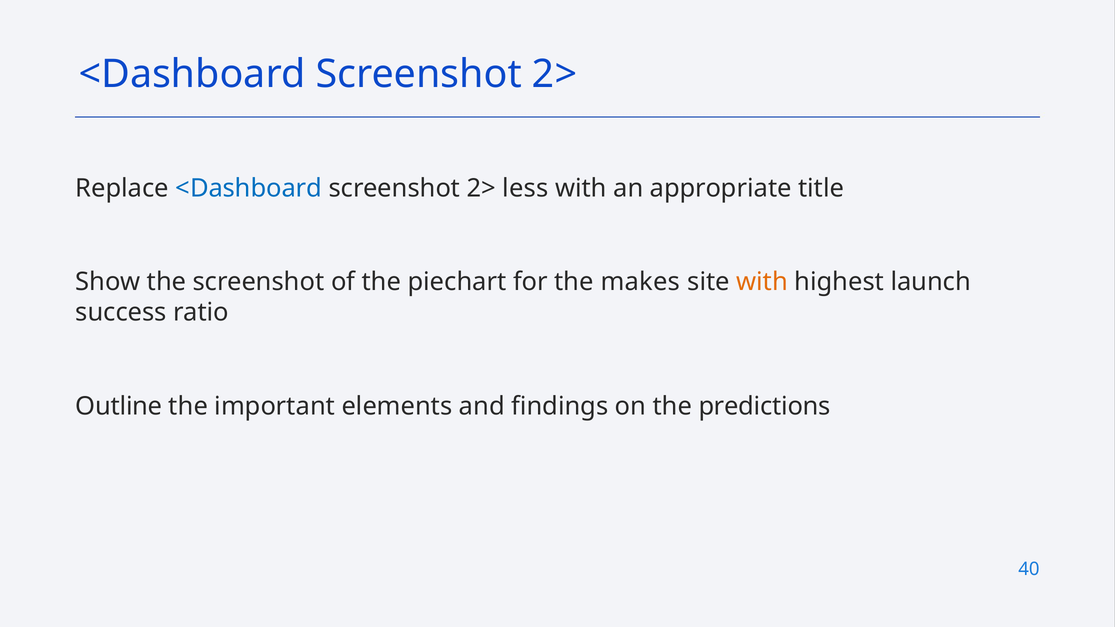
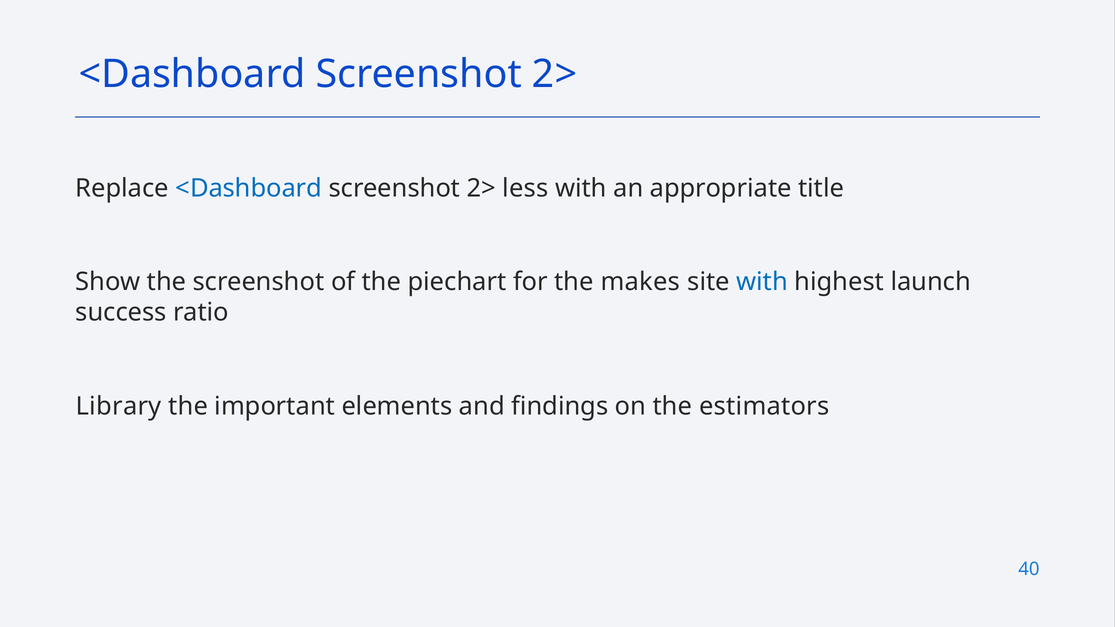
with at (762, 282) colour: orange -> blue
Outline: Outline -> Library
predictions: predictions -> estimators
